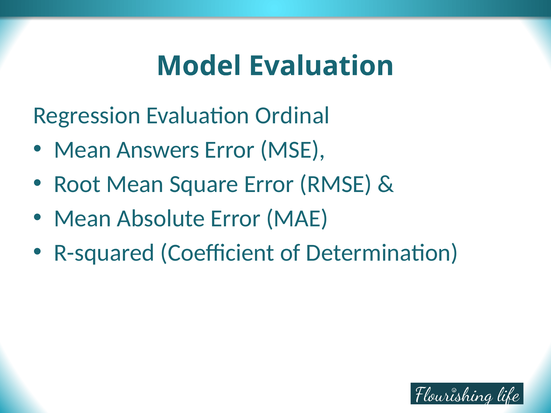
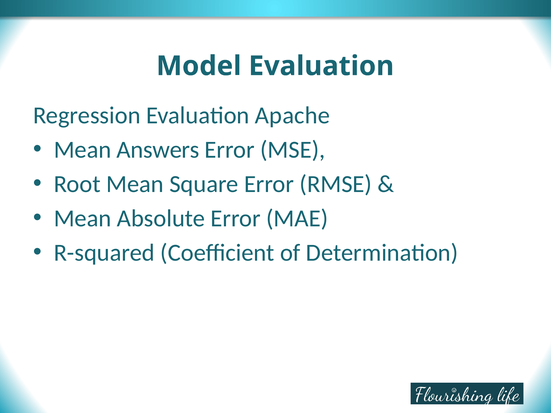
Ordinal: Ordinal -> Apache
